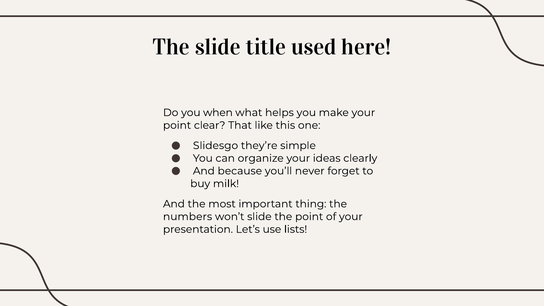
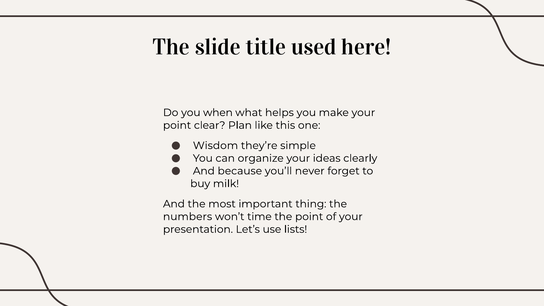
That: That -> Plan
Slidesgo: Slidesgo -> Wisdom
won’t slide: slide -> time
